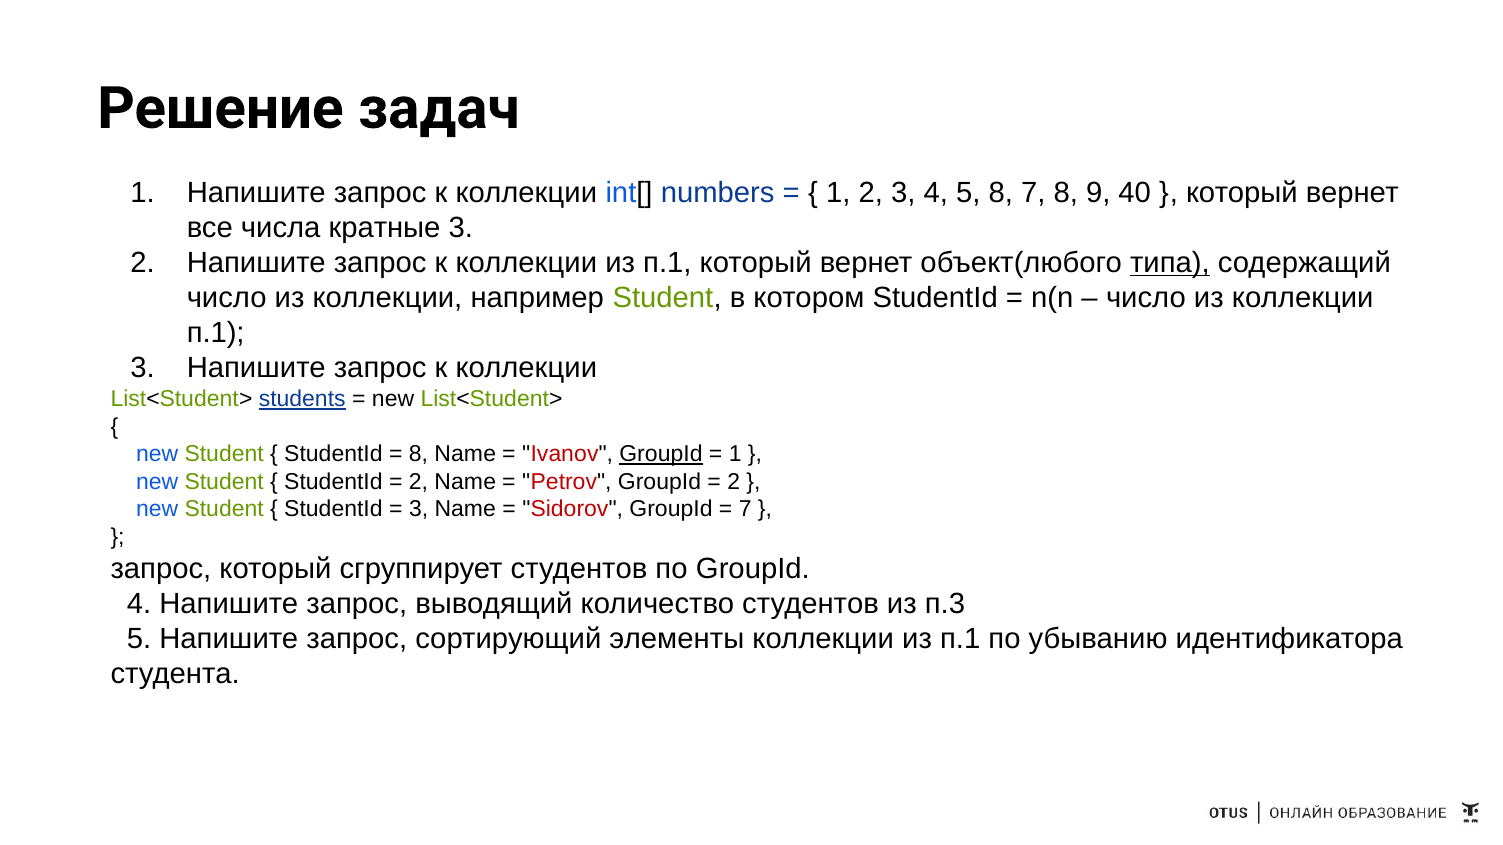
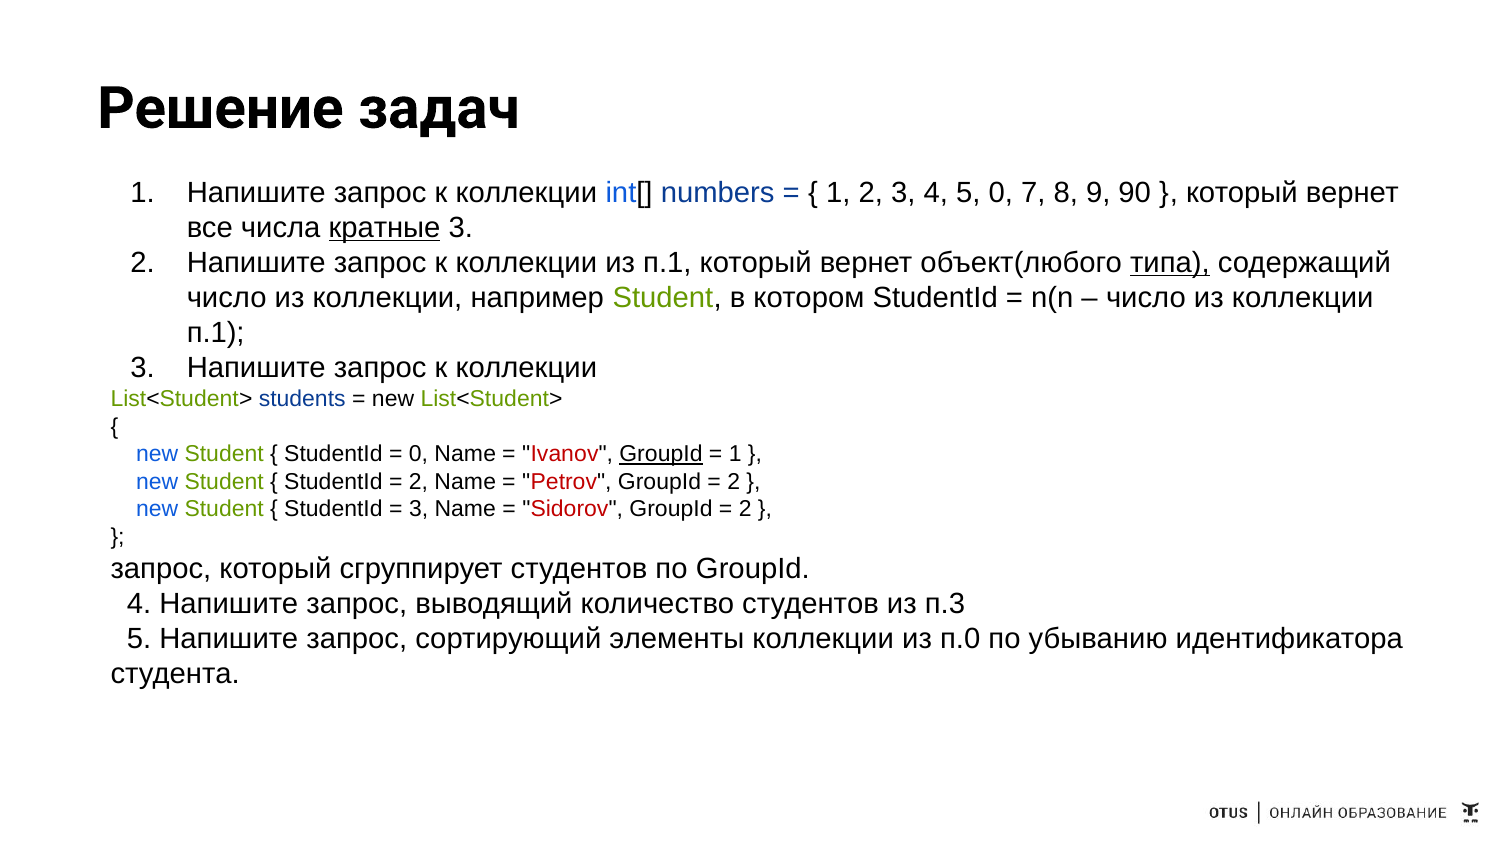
5 8: 8 -> 0
40: 40 -> 90
кратные underline: none -> present
students underline: present -> none
8 at (419, 454): 8 -> 0
7 at (745, 510): 7 -> 2
элементы коллекции из п.1: п.1 -> п.0
